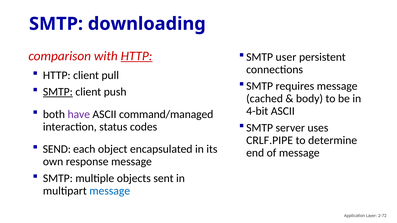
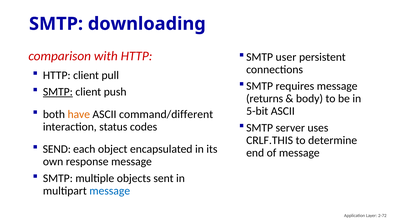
HTTP at (137, 56) underline: present -> none
cached: cached -> returns
4-bit: 4-bit -> 5-bit
have colour: purple -> orange
command/managed: command/managed -> command/different
CRLF.PIPE: CRLF.PIPE -> CRLF.THIS
